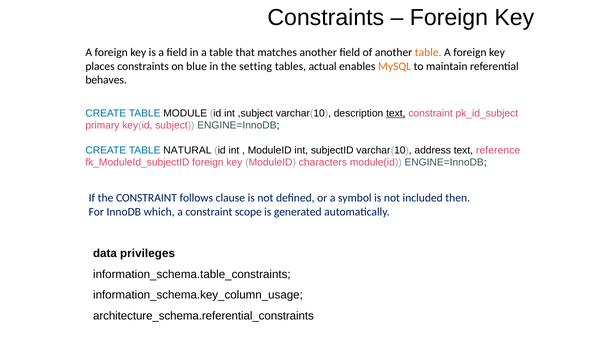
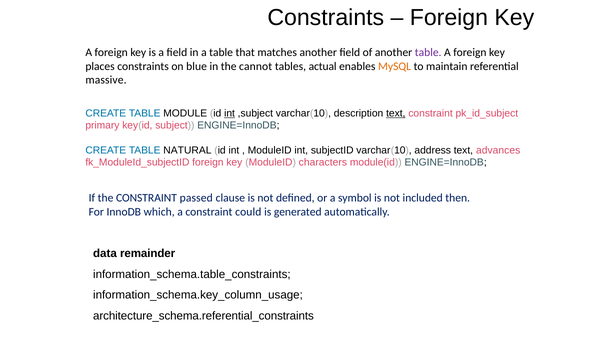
table at (428, 52) colour: orange -> purple
setting: setting -> cannot
behaves: behaves -> massive
int at (230, 113) underline: none -> present
reference: reference -> advances
follows: follows -> passed
scope: scope -> could
privileges: privileges -> remainder
